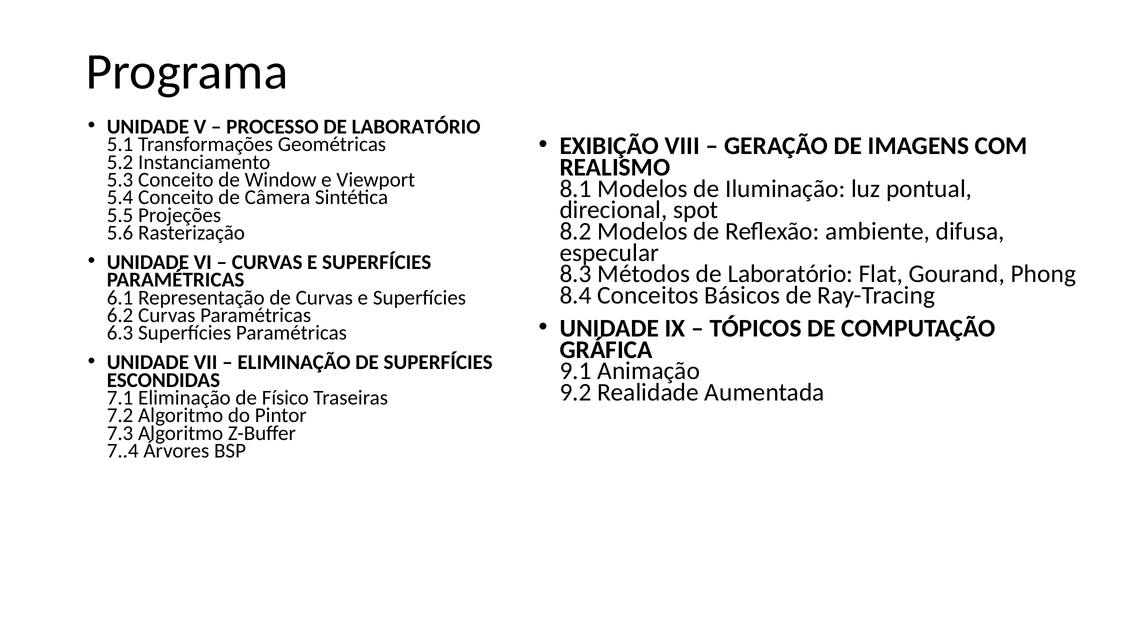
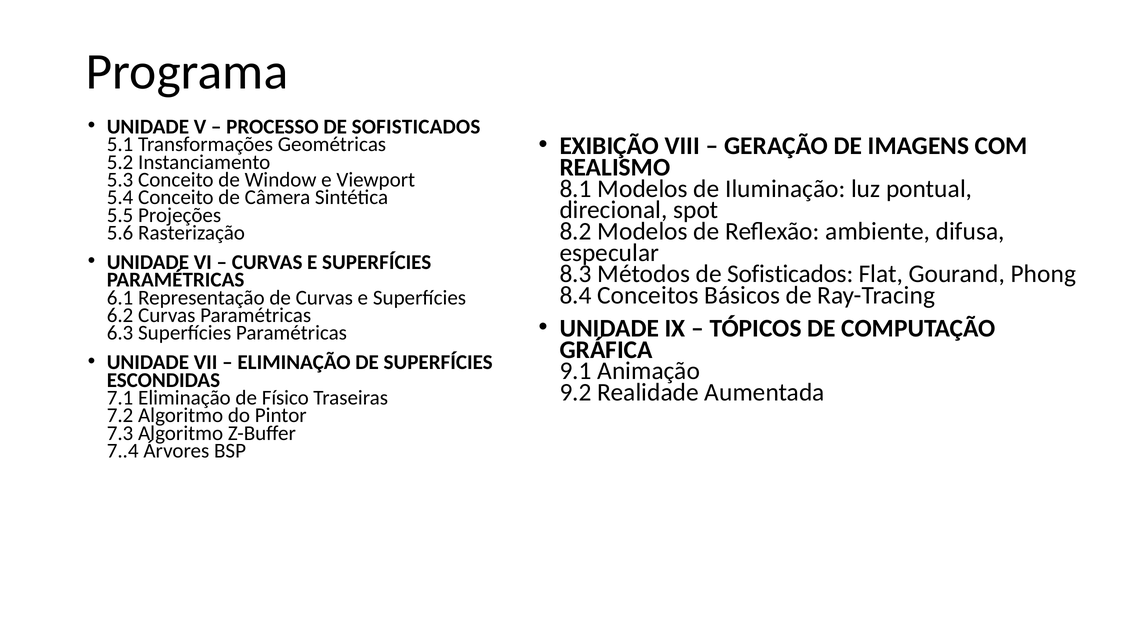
PROCESSO DE LABORATÓRIO: LABORATÓRIO -> SOFISTICADOS
Métodos de Laboratório: Laboratório -> Sofisticados
